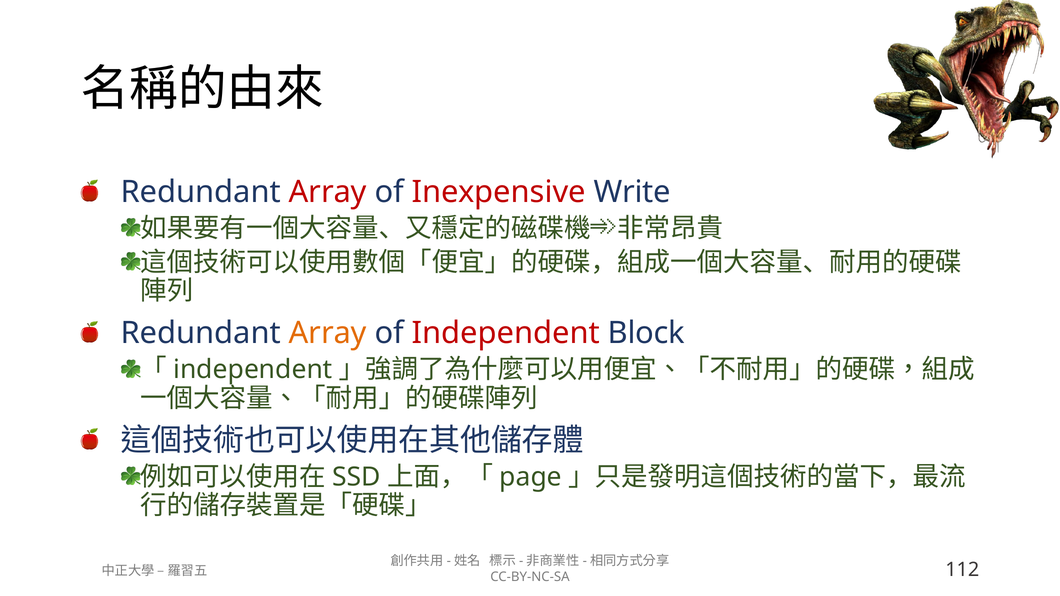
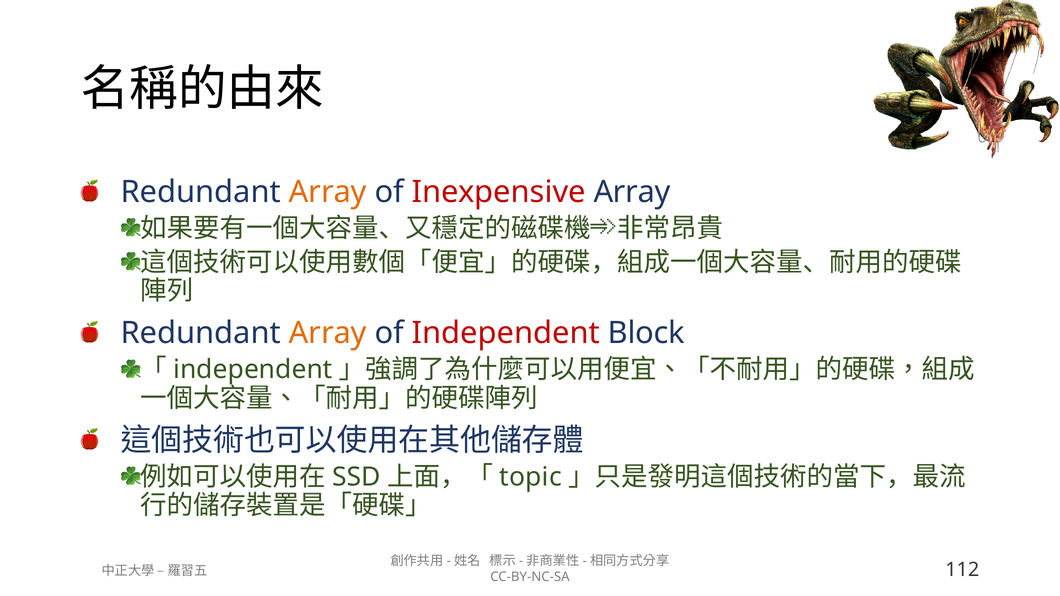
Array at (328, 192) colour: red -> orange
Inexpensive Write: Write -> Array
page: page -> topic
